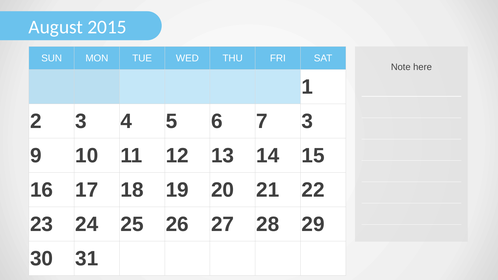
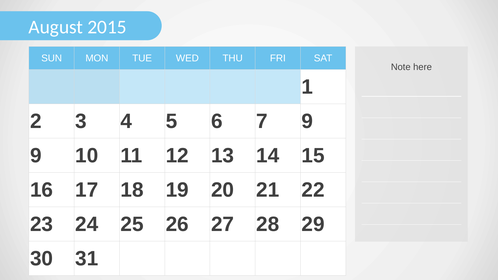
7 3: 3 -> 9
